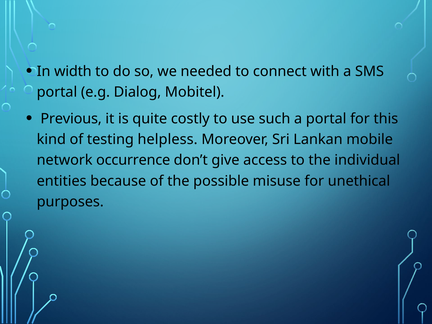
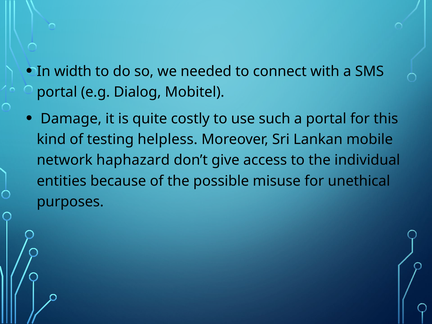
Previous: Previous -> Damage
occurrence: occurrence -> haphazard
